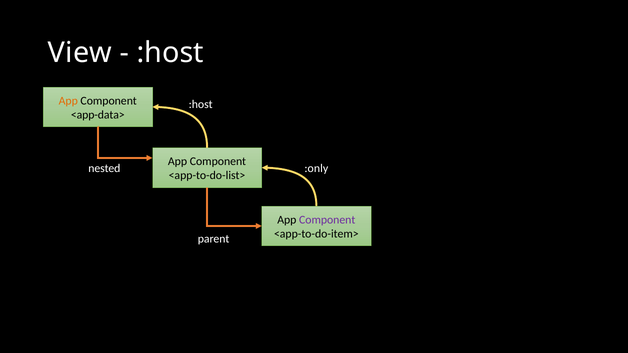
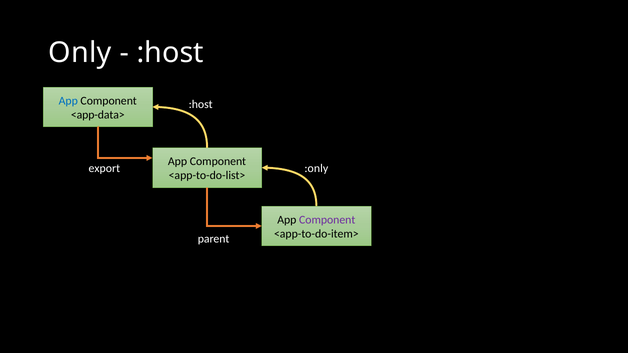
View: View -> Only
App at (68, 101) colour: orange -> blue
nested: nested -> export
